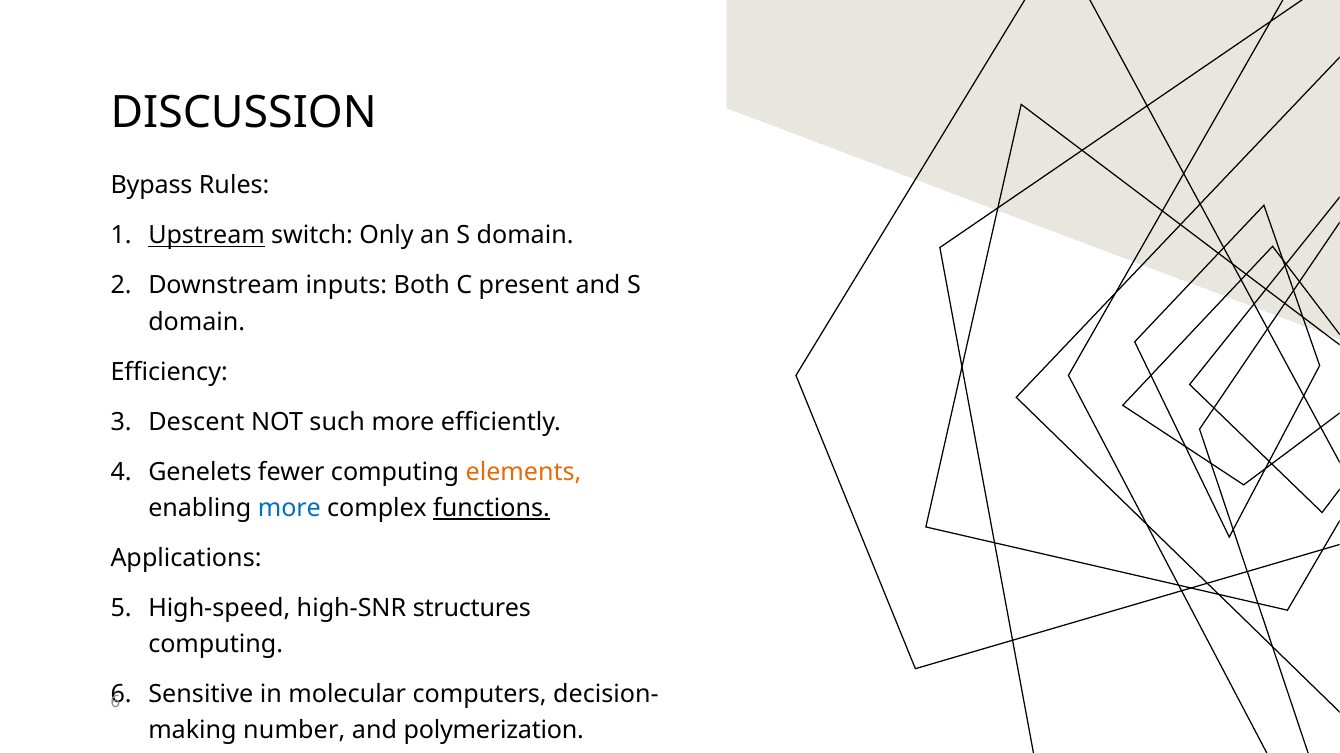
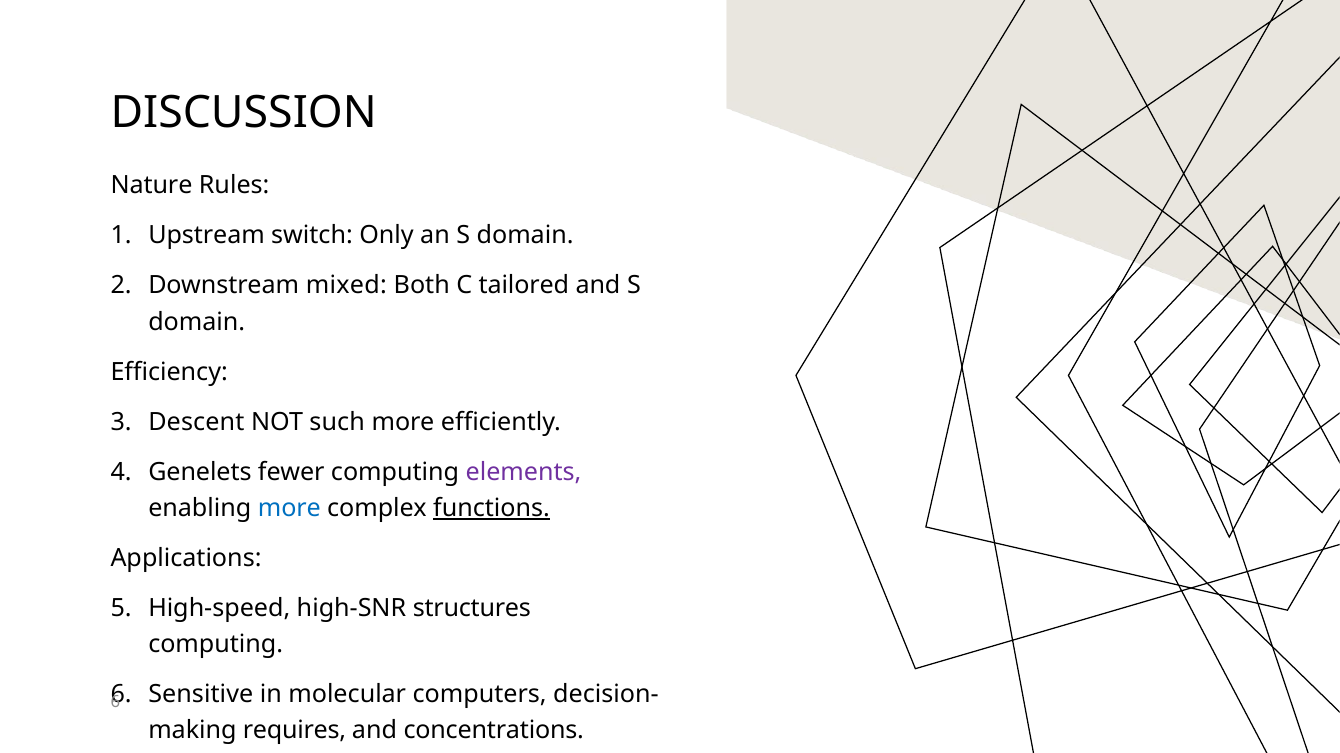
Bypass: Bypass -> Nature
Upstream underline: present -> none
inputs: inputs -> mixed
present: present -> tailored
elements colour: orange -> purple
number: number -> requires
polymerization: polymerization -> concentrations
